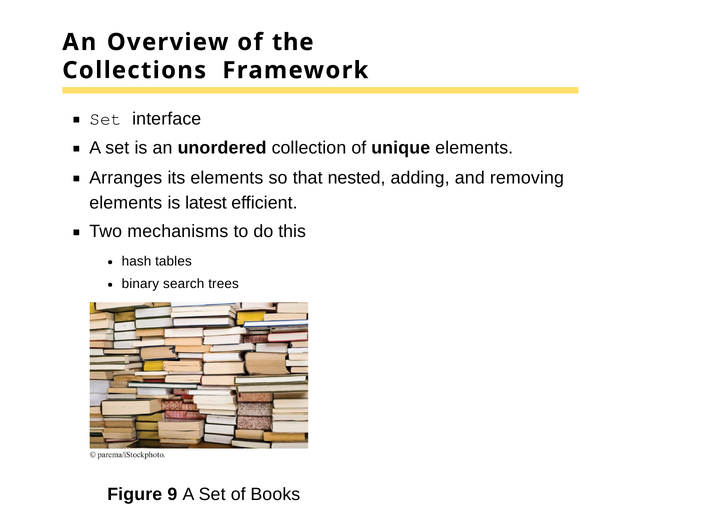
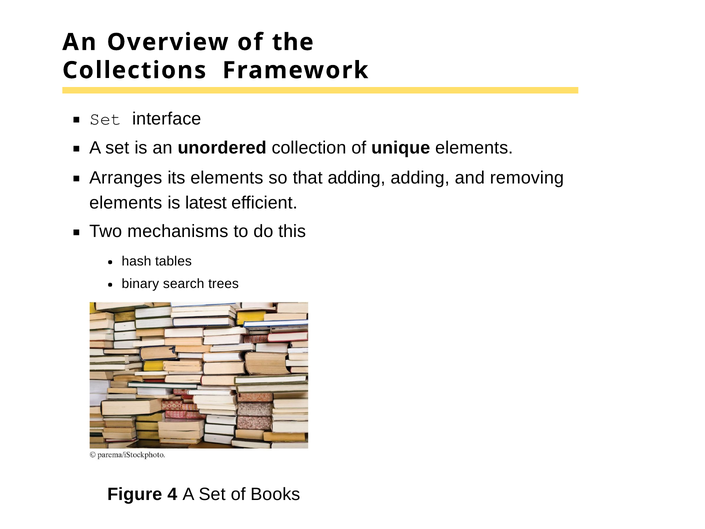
that nested: nested -> adding
9: 9 -> 4
